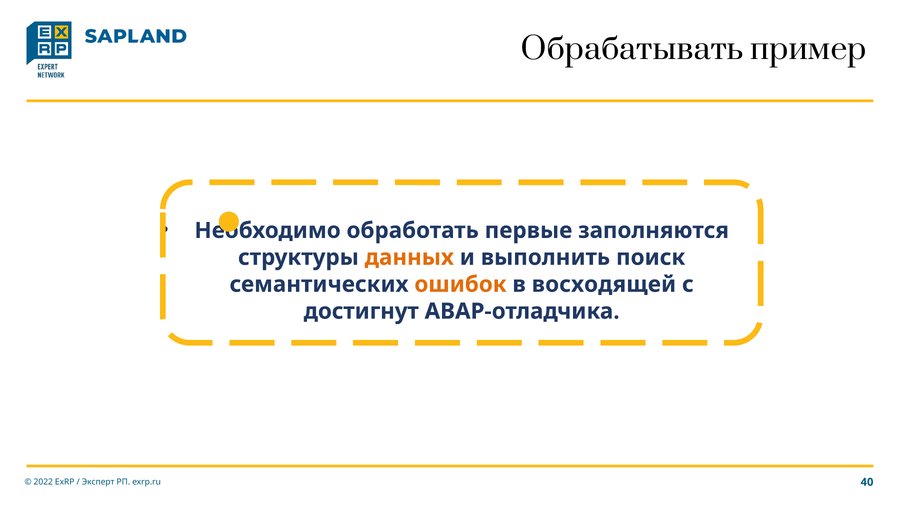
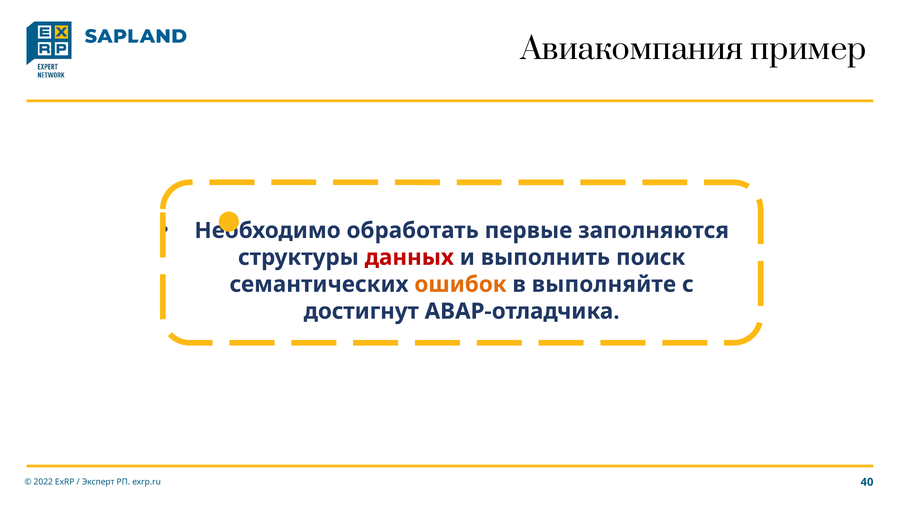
Обрабатывать: Обрабатывать -> Авиакомпания
данных colour: orange -> red
восходящей: восходящей -> выполняйте
